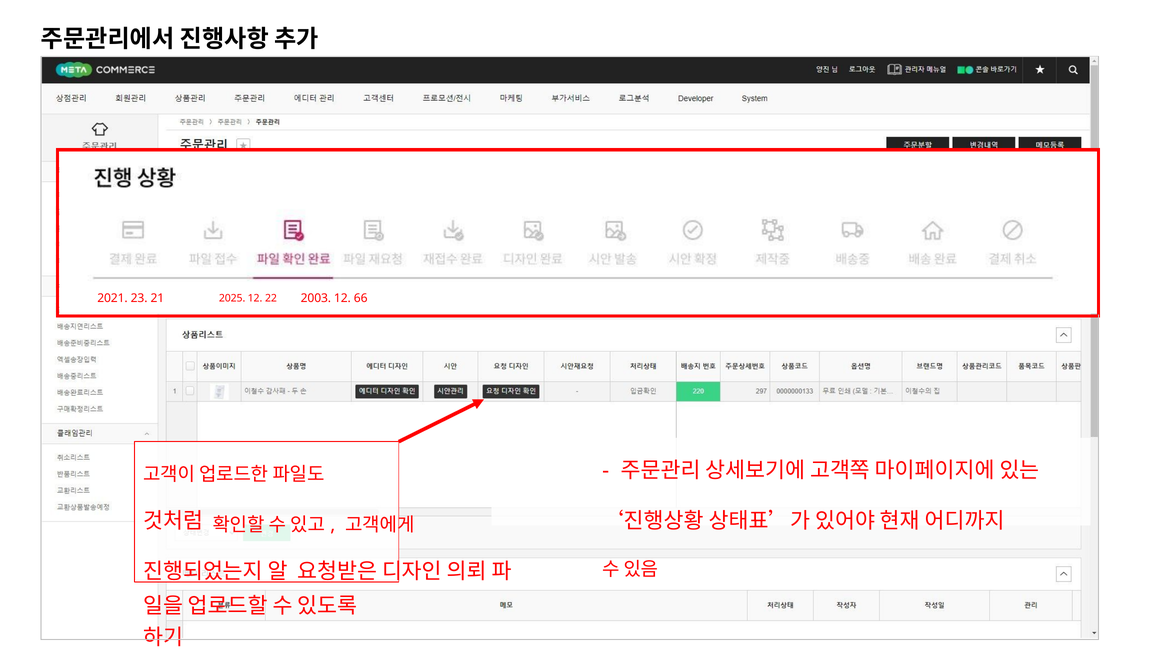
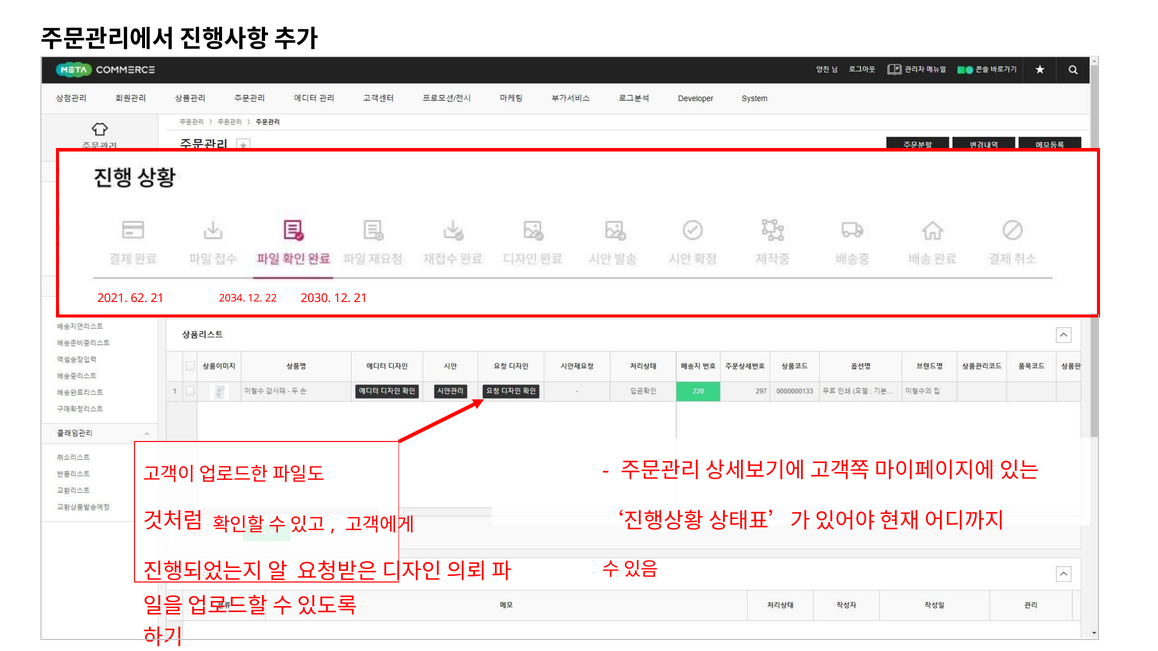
23: 23 -> 62
2025: 2025 -> 2034
2003: 2003 -> 2030
12 66: 66 -> 21
